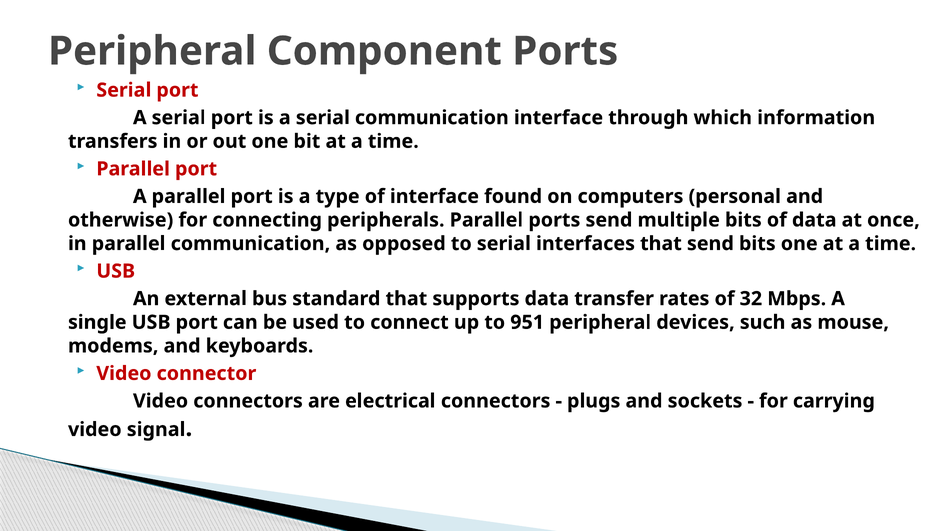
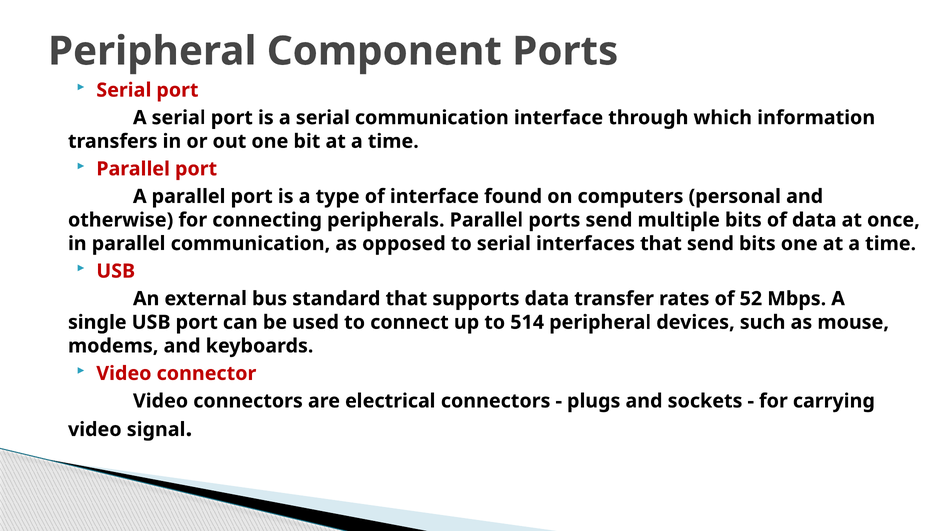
32: 32 -> 52
951: 951 -> 514
